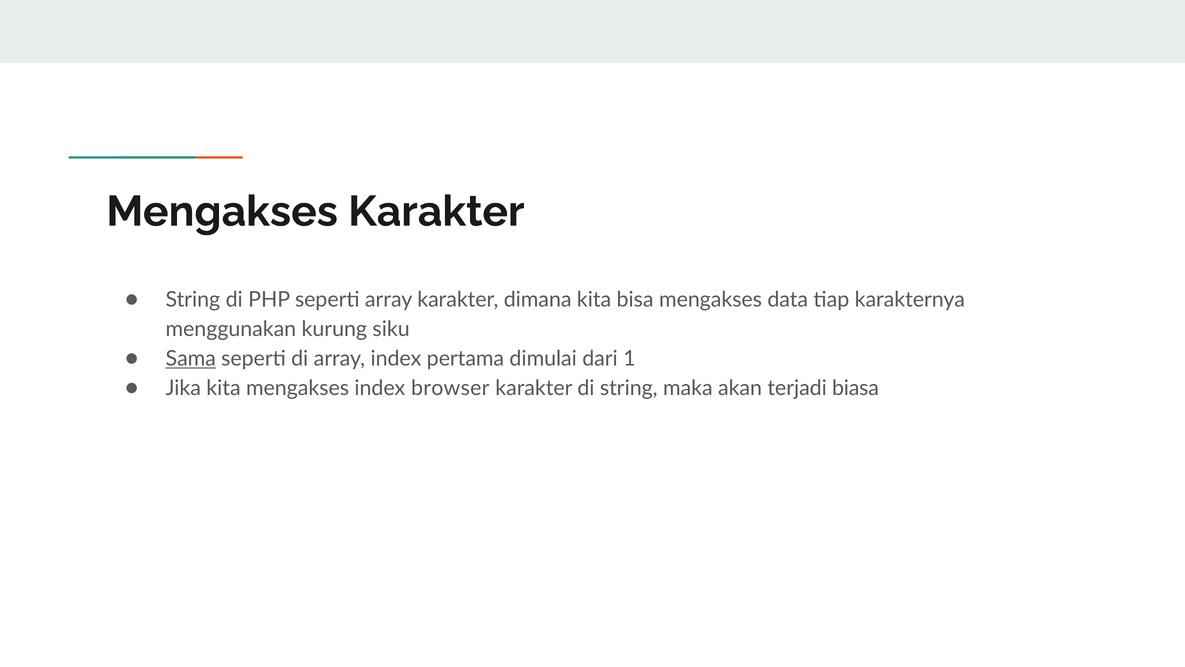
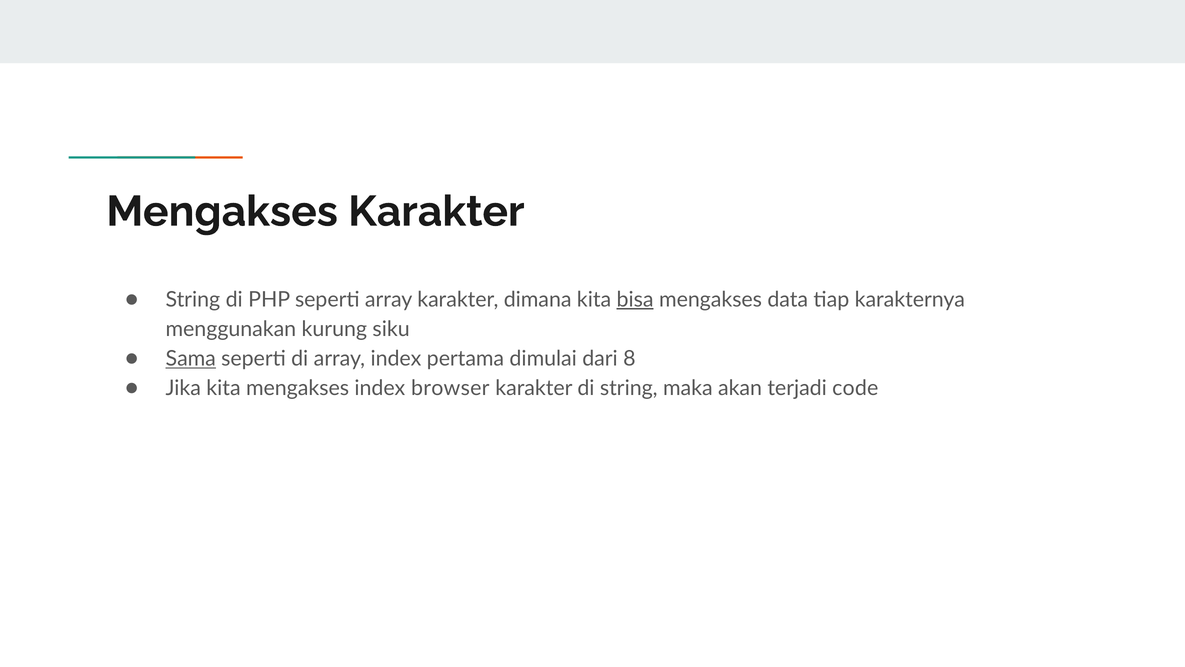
bisa underline: none -> present
1: 1 -> 8
biasa: biasa -> code
